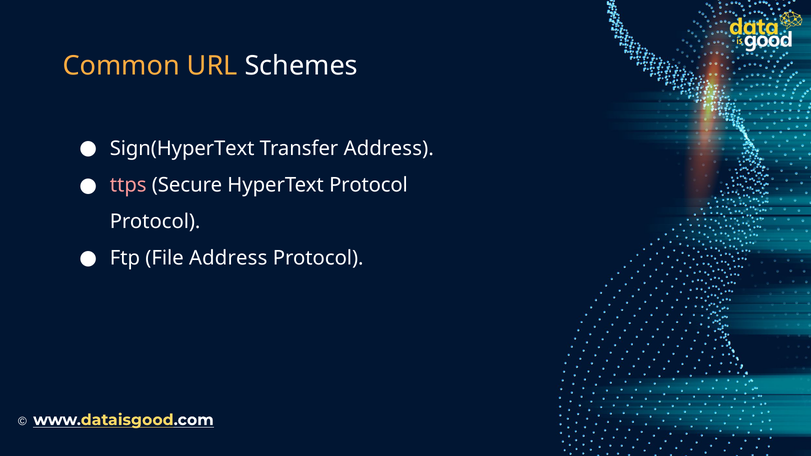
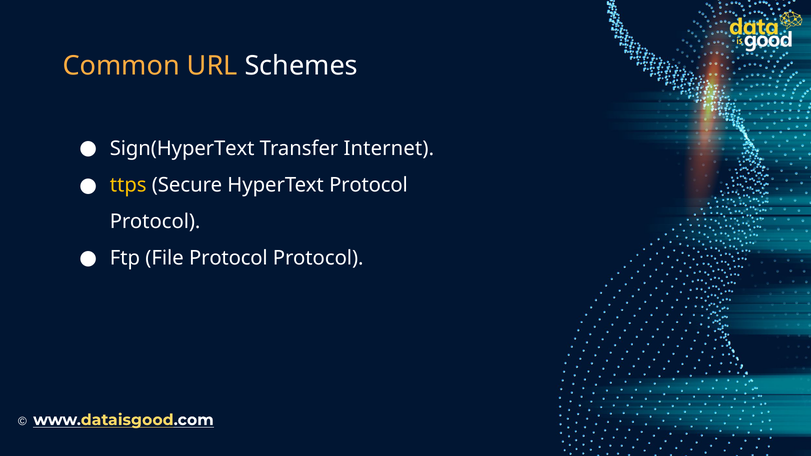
Transfer Address: Address -> Internet
ttps colour: pink -> yellow
File Address: Address -> Protocol
